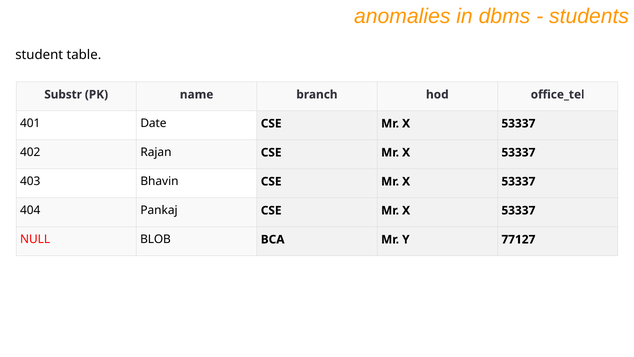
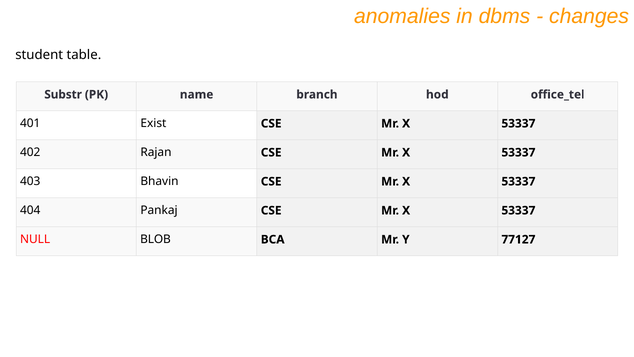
students: students -> changes
Date: Date -> Exist
